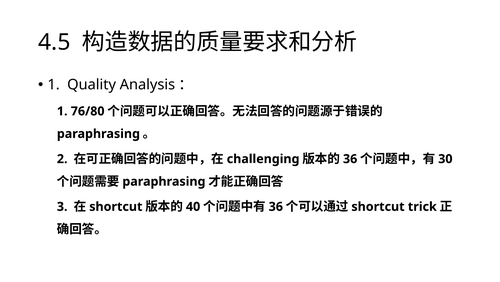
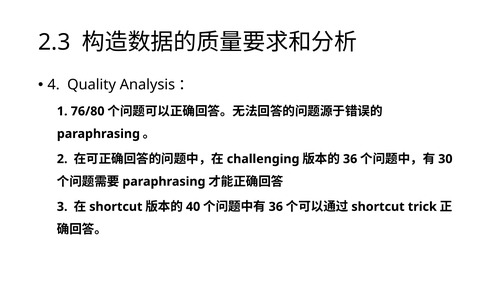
4.5: 4.5 -> 2.3
1 at (54, 85): 1 -> 4
